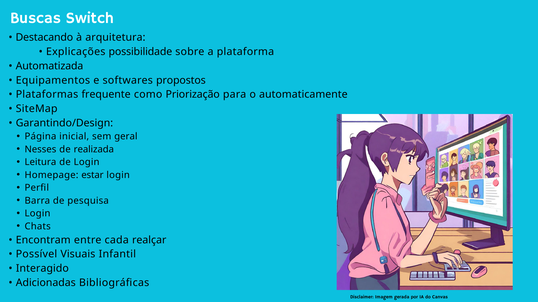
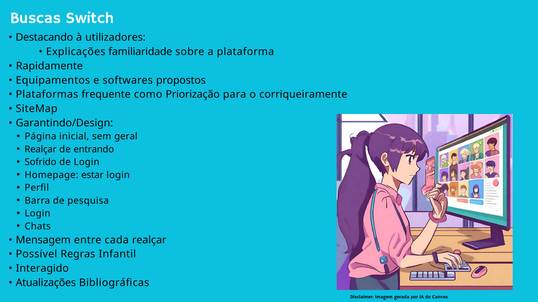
arquitetura: arquitetura -> utilizadores
possibilidade: possibilidade -> familiaridade
Automatizada: Automatizada -> Rapidamente
automaticamente: automaticamente -> corriqueiramente
Nesses at (40, 150): Nesses -> Realçar
realizada: realizada -> entrando
Leitura: Leitura -> Sofrido
Encontram: Encontram -> Mensagem
Visuais: Visuais -> Regras
Adicionadas: Adicionadas -> Atualizações
